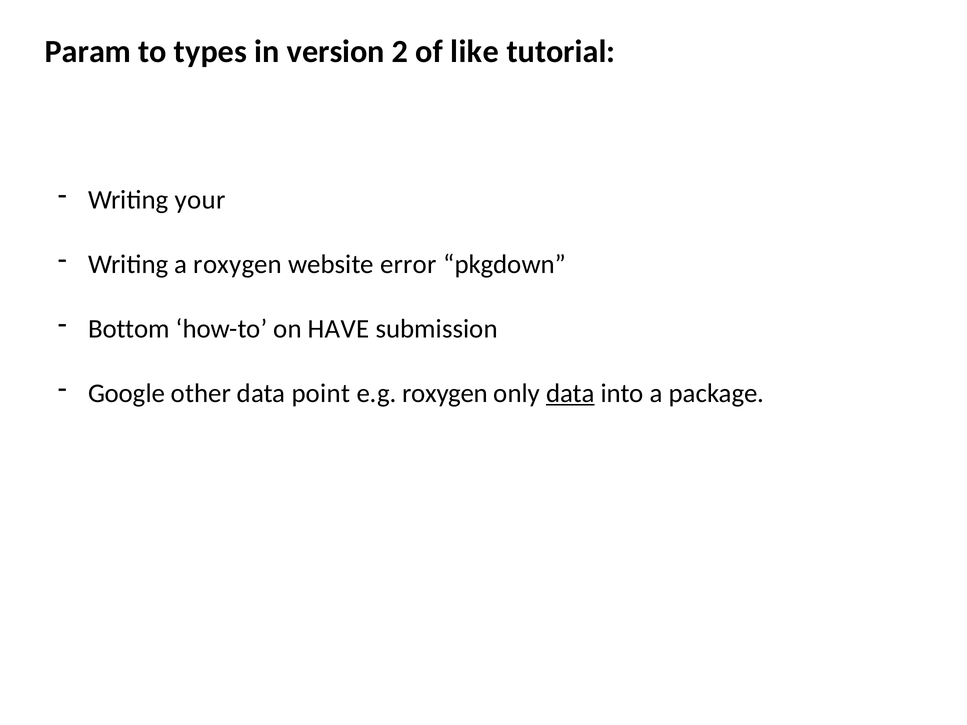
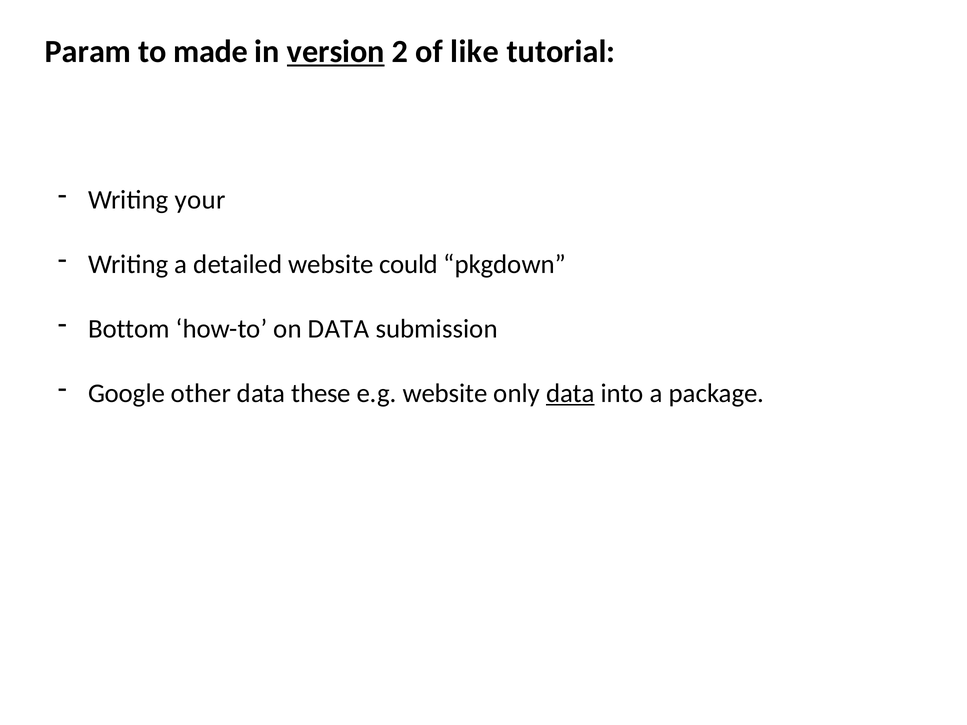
types: types -> made
version underline: none -> present
a roxygen: roxygen -> detailed
error: error -> could
on HAVE: HAVE -> DATA
point: point -> these
e.g roxygen: roxygen -> website
